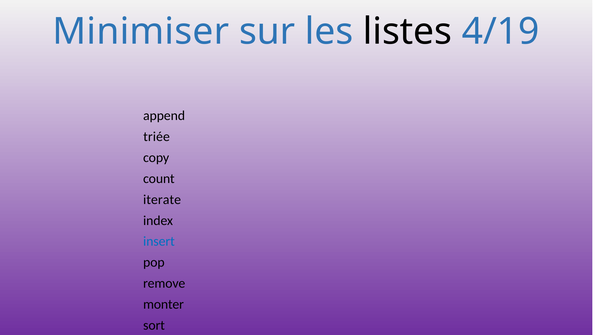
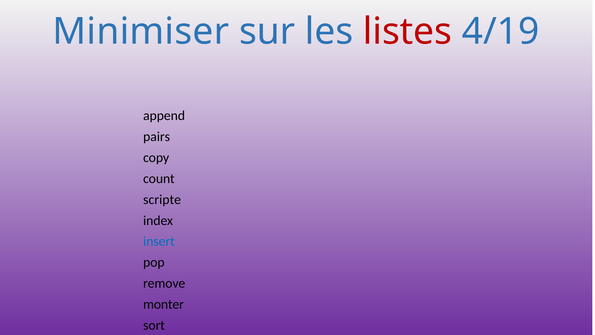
listes colour: black -> red
triée: triée -> pairs
iterate: iterate -> scripte
